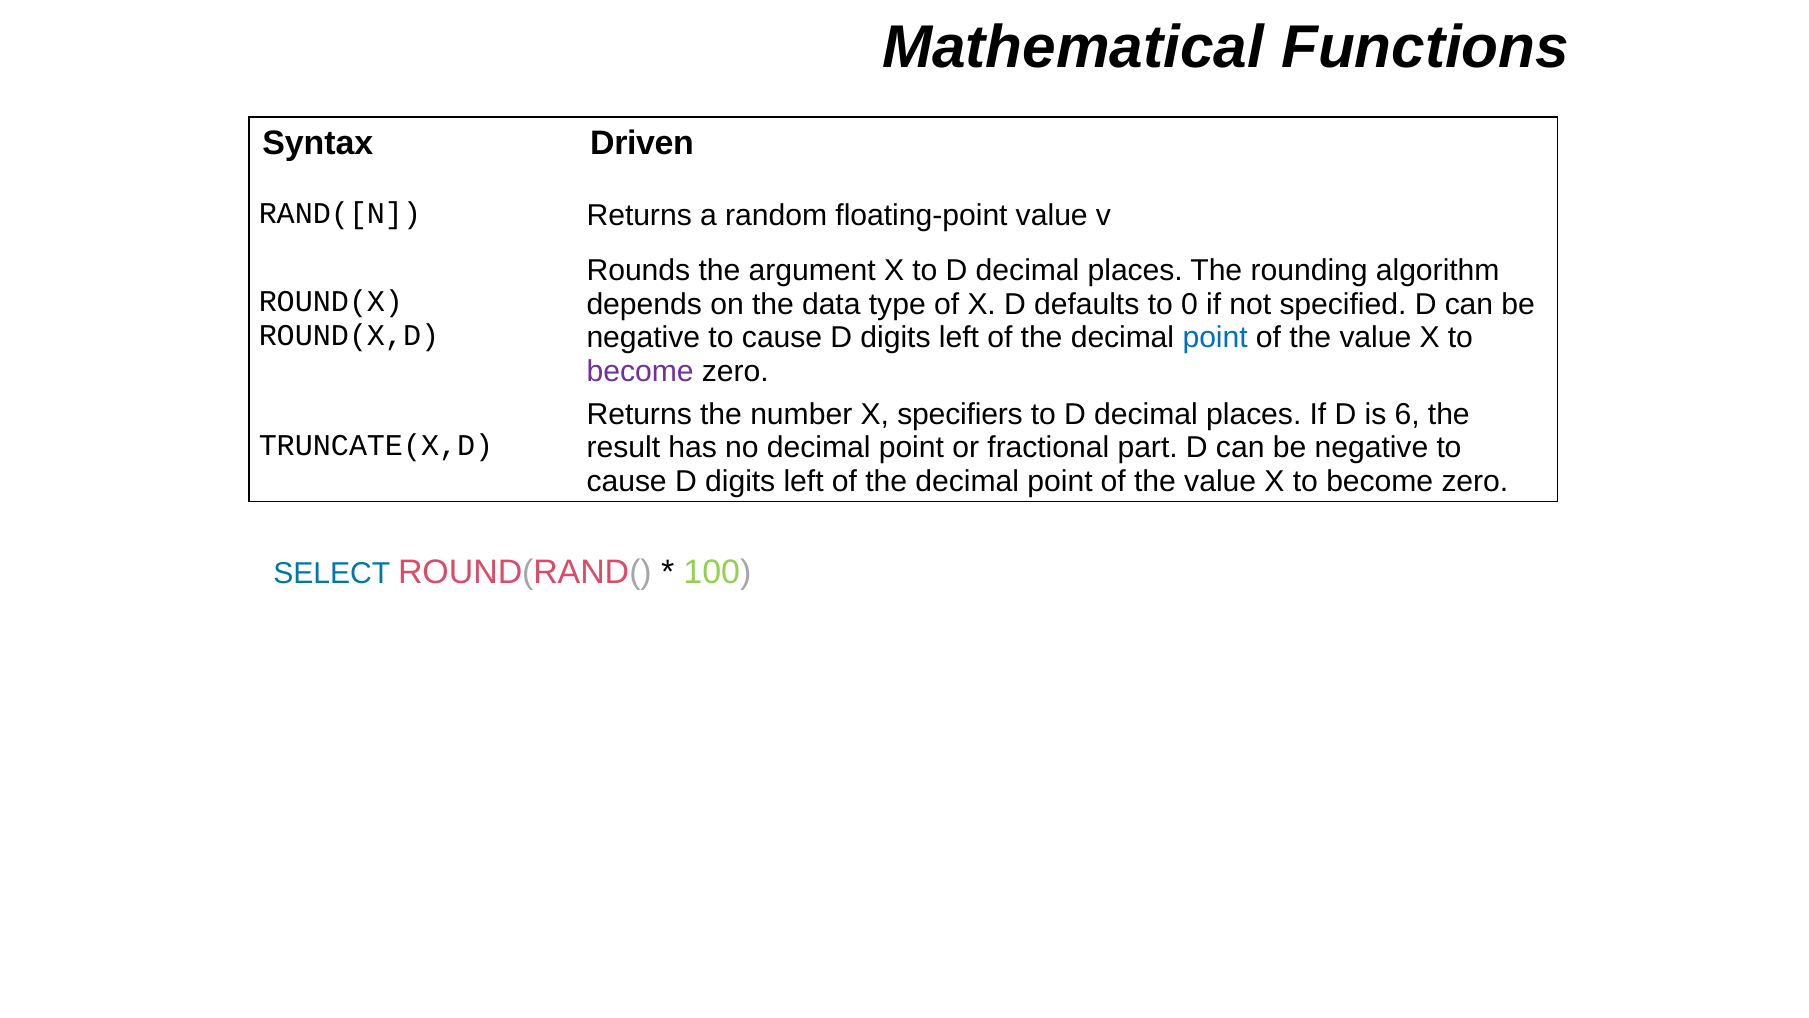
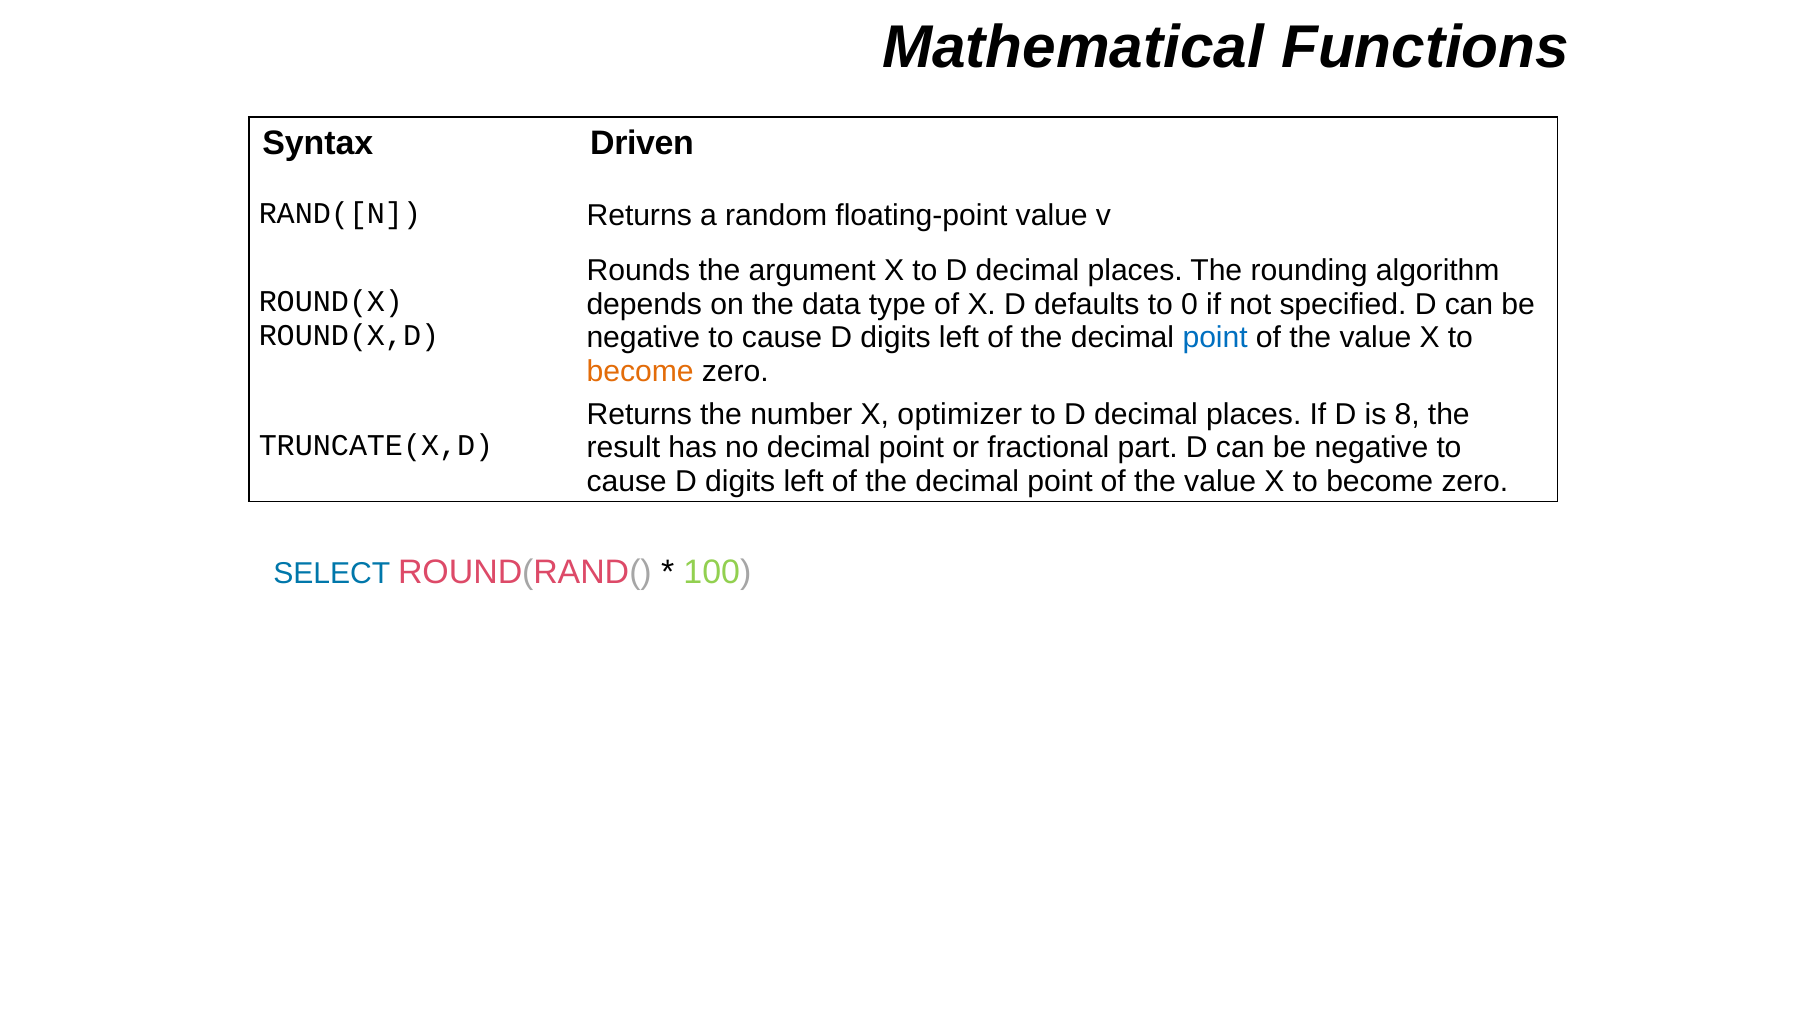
become at (640, 371) colour: purple -> orange
specifiers: specifiers -> optimizer
6: 6 -> 8
